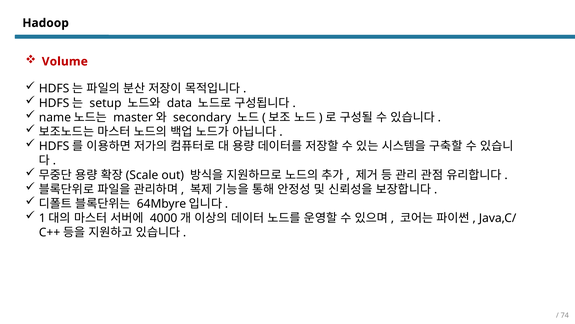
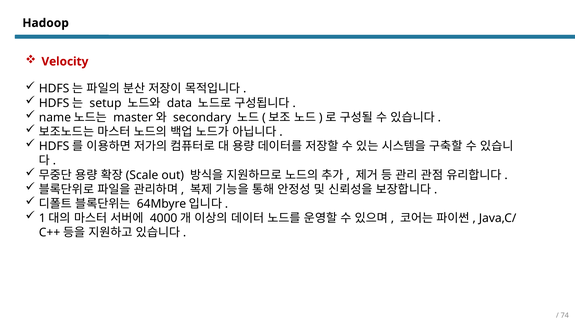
Volume: Volume -> Velocity
